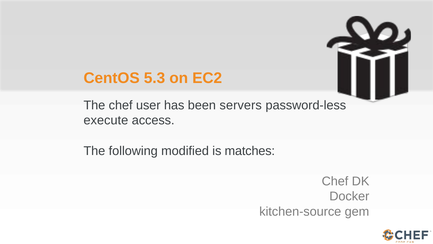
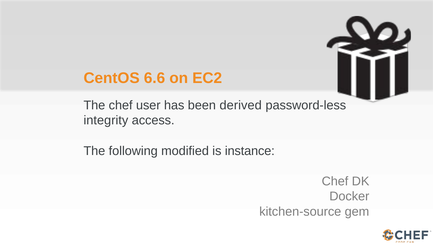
5.3: 5.3 -> 6.6
servers: servers -> derived
execute: execute -> integrity
matches: matches -> instance
